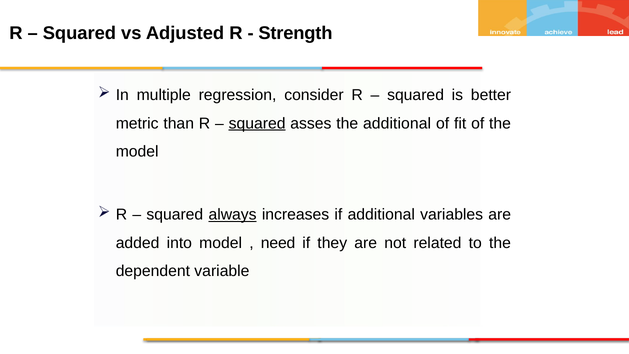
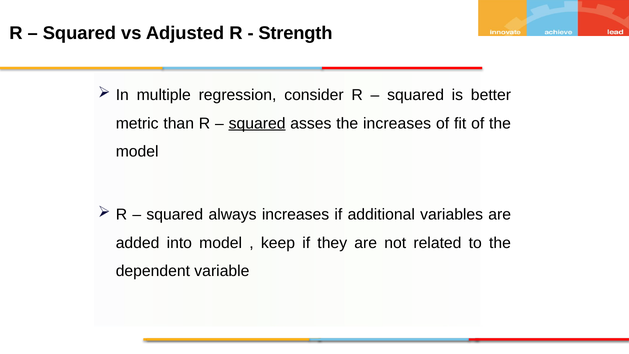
the additional: additional -> increases
always underline: present -> none
need: need -> keep
